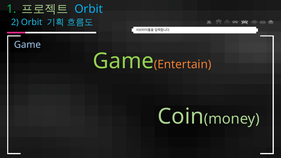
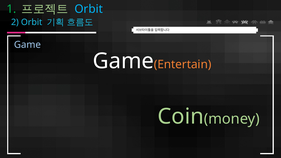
Game at (123, 61) colour: light green -> white
